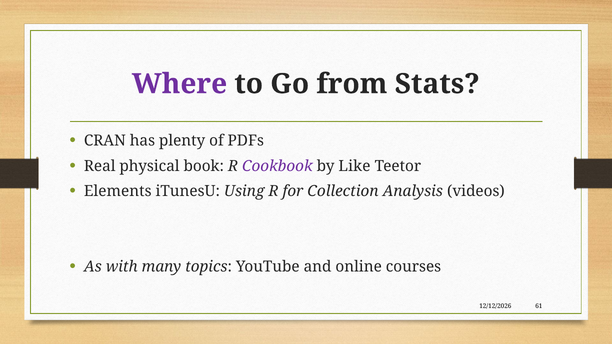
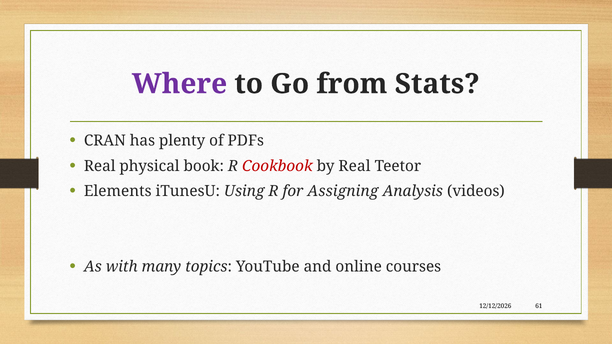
Cookbook colour: purple -> red
by Like: Like -> Real
Collection: Collection -> Assigning
